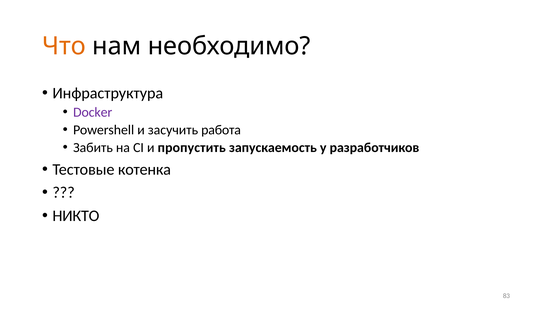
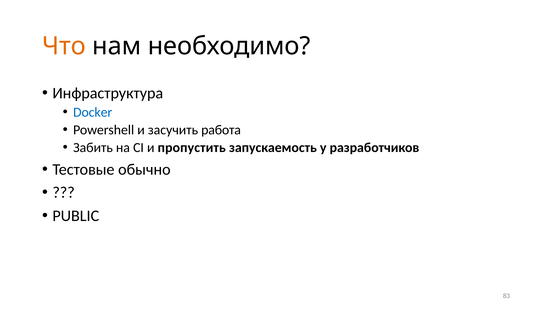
Docker colour: purple -> blue
котенка: котенка -> обычно
НИКТО: НИКТО -> PUBLIC
